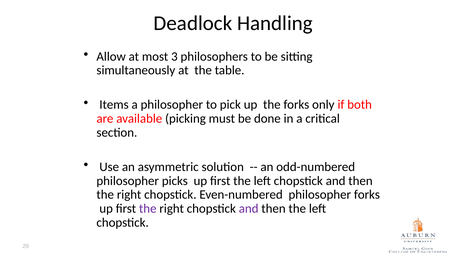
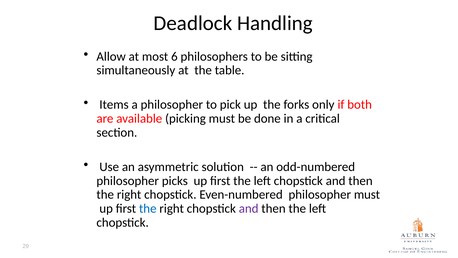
3: 3 -> 6
philosopher forks: forks -> must
the at (148, 208) colour: purple -> blue
